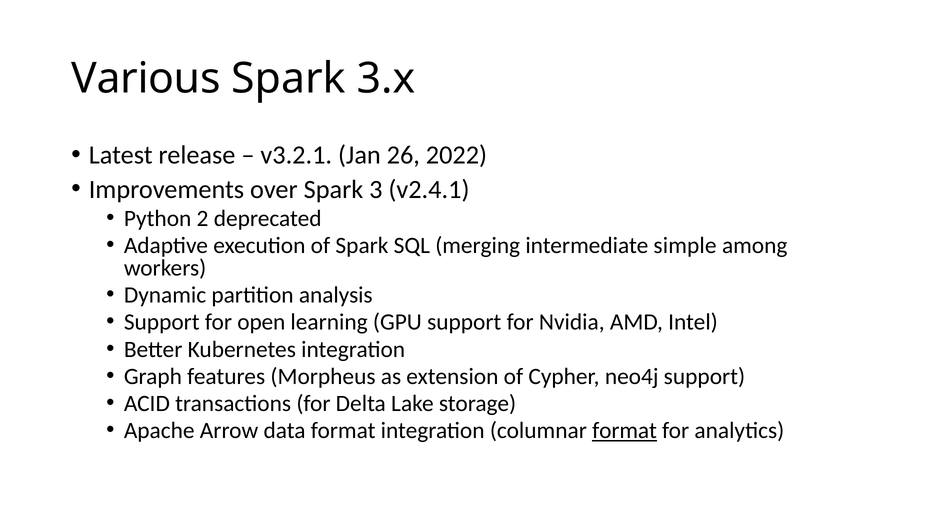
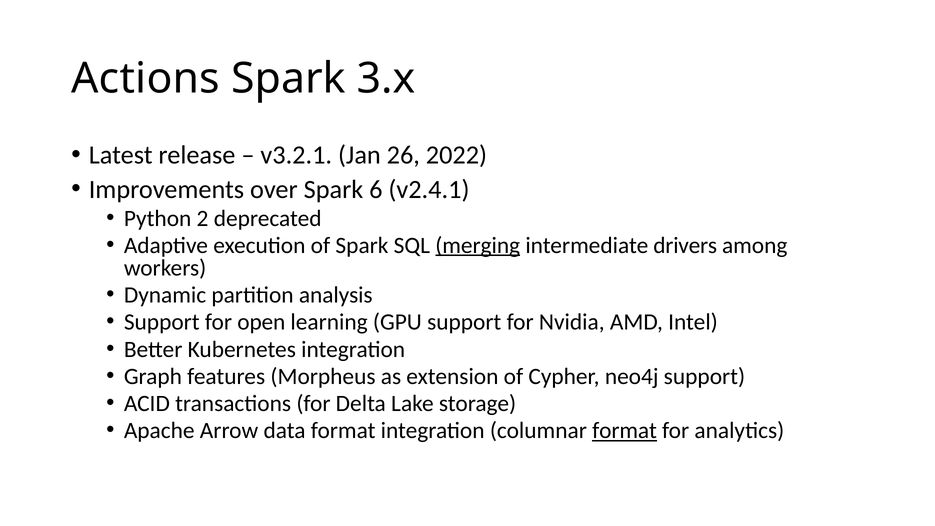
Various: Various -> Actions
3: 3 -> 6
merging underline: none -> present
simple: simple -> drivers
